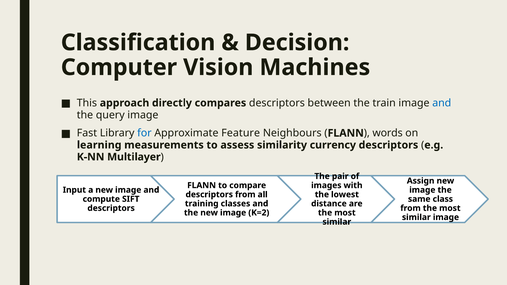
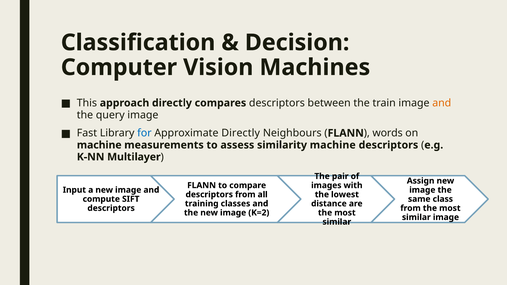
and at (442, 103) colour: blue -> orange
Approximate Feature: Feature -> Directly
learning at (99, 145): learning -> machine
similarity currency: currency -> machine
